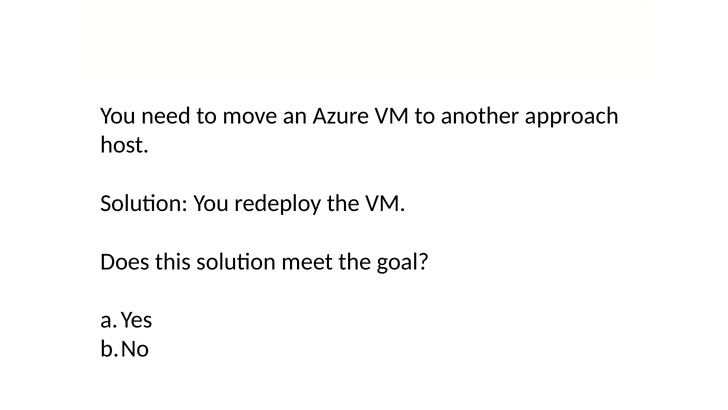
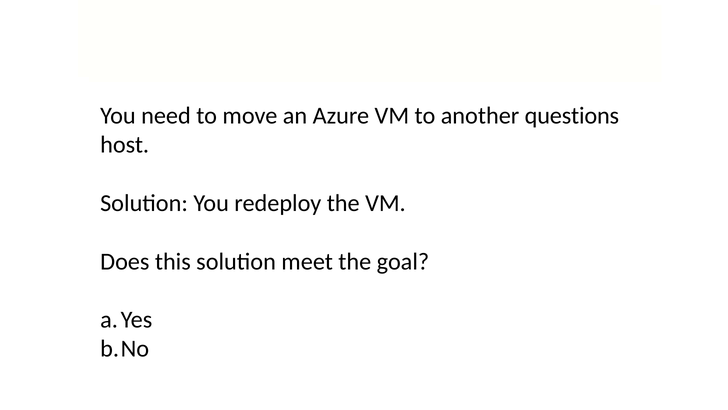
approach: approach -> questions
